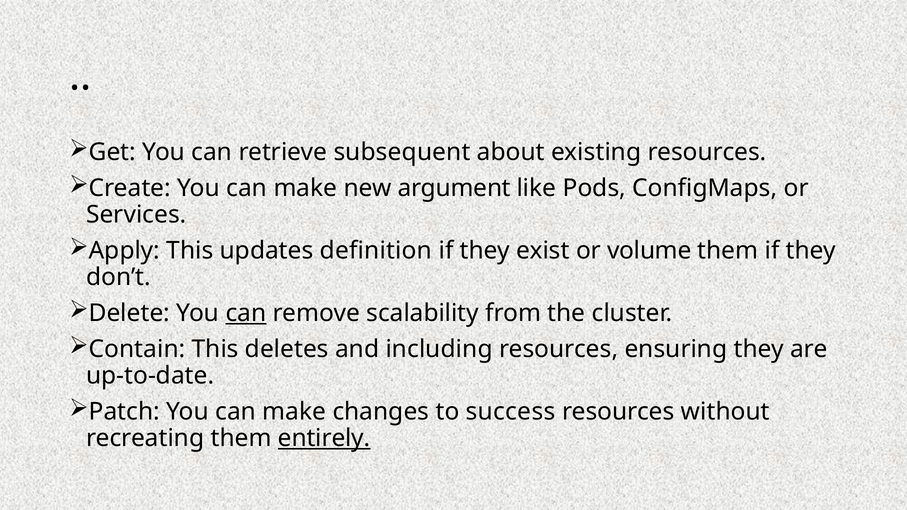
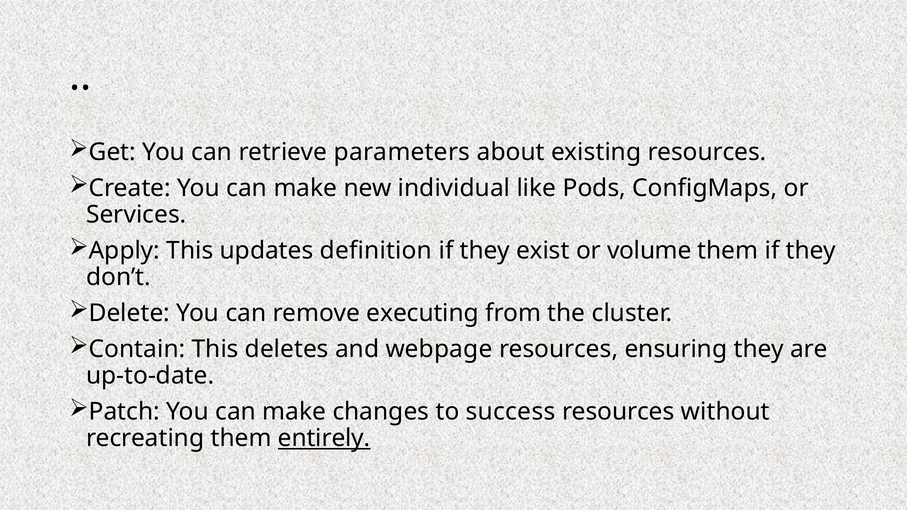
subsequent: subsequent -> parameters
argument: argument -> individual
can at (246, 313) underline: present -> none
scalability: scalability -> executing
including: including -> webpage
